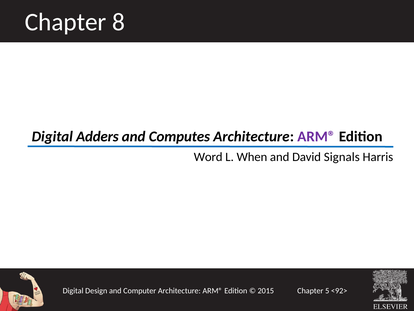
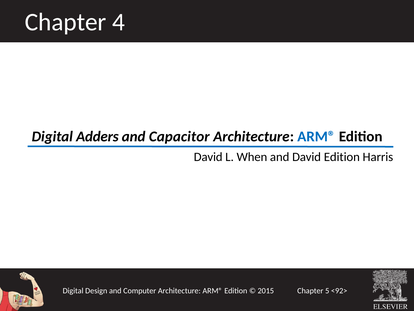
8: 8 -> 4
Computes: Computes -> Capacitor
ARM® at (316, 136) colour: purple -> blue
Word at (208, 157): Word -> David
David Signals: Signals -> Edition
